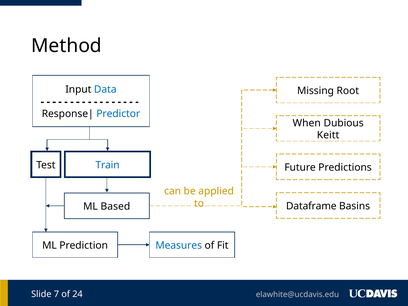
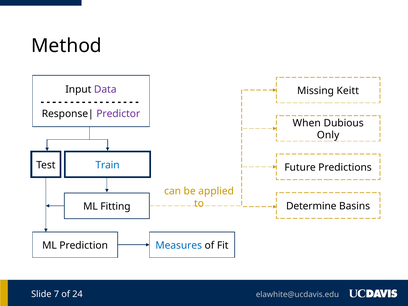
Data colour: blue -> purple
Root: Root -> Keitt
Predictor colour: blue -> purple
Keitt: Keitt -> Only
Dataframe: Dataframe -> Determine
Based: Based -> Fitting
